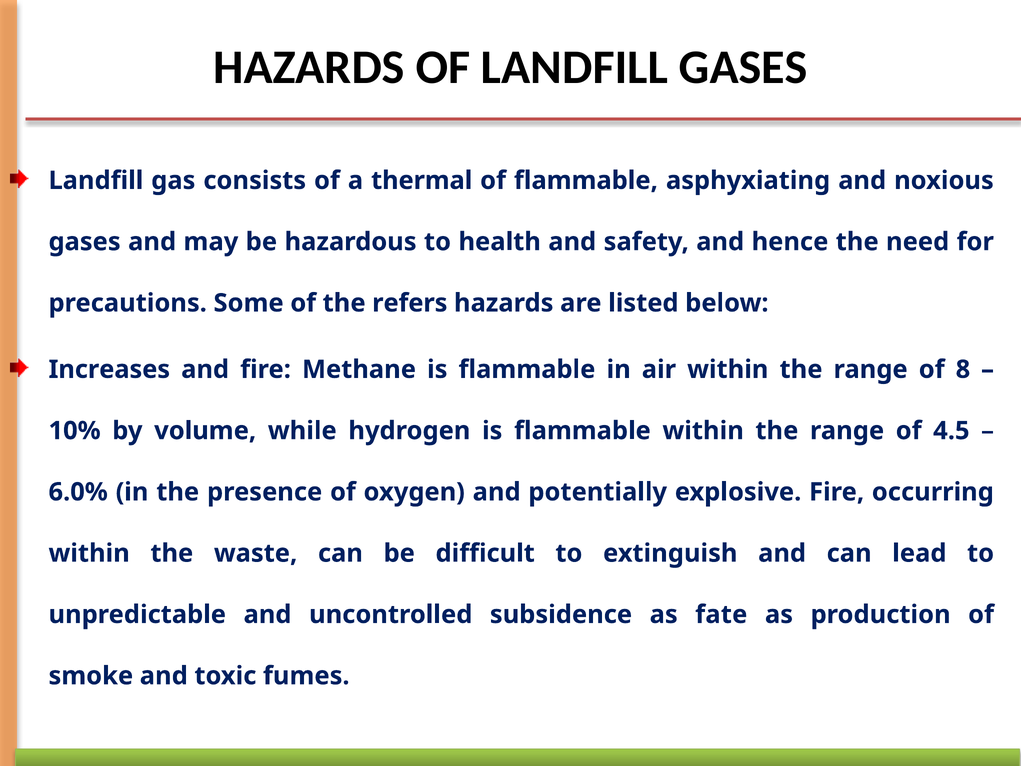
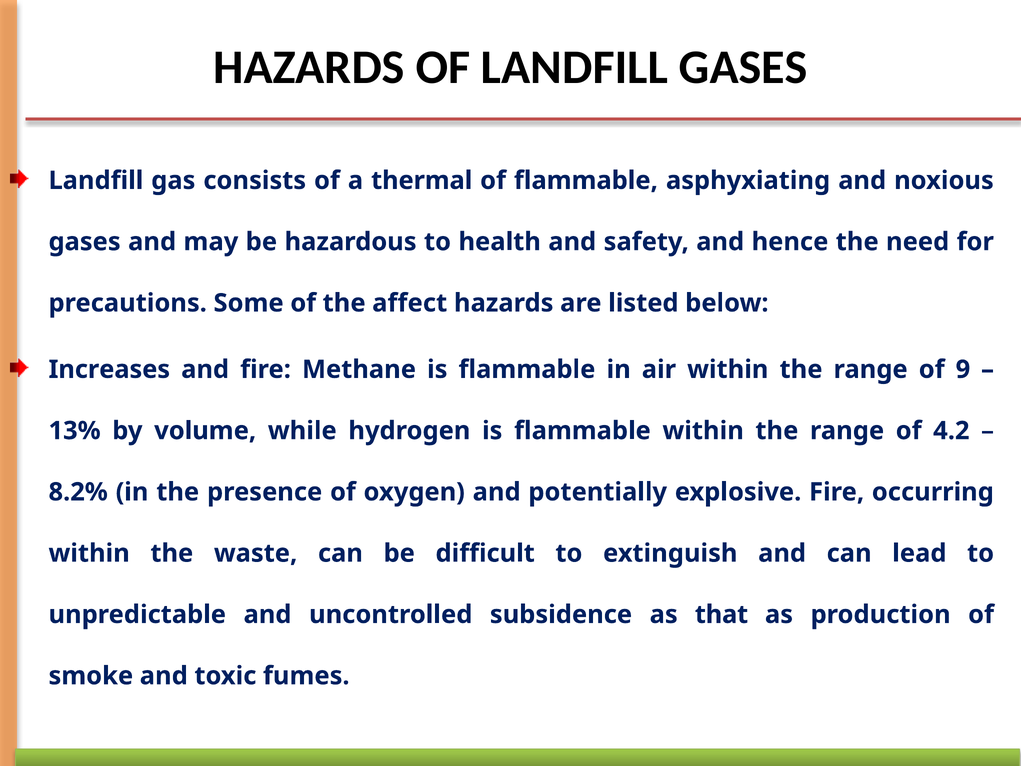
refers: refers -> affect
8: 8 -> 9
10%: 10% -> 13%
4.5: 4.5 -> 4.2
6.0%: 6.0% -> 8.2%
fate: fate -> that
